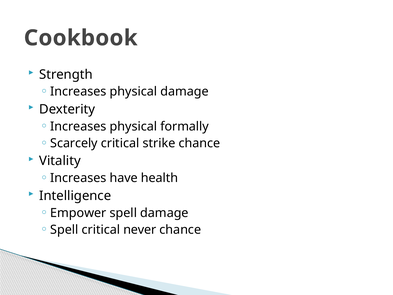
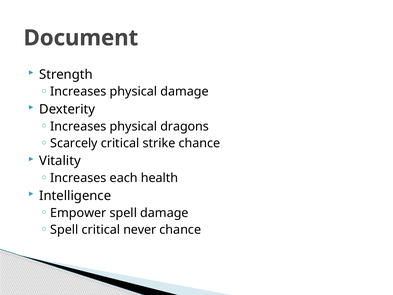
Cookbook: Cookbook -> Document
formally: formally -> dragons
have: have -> each
